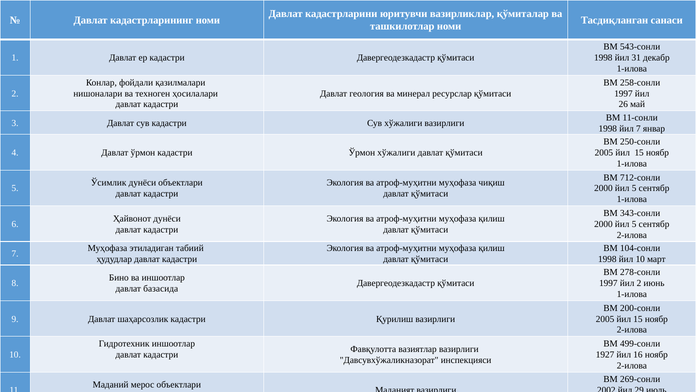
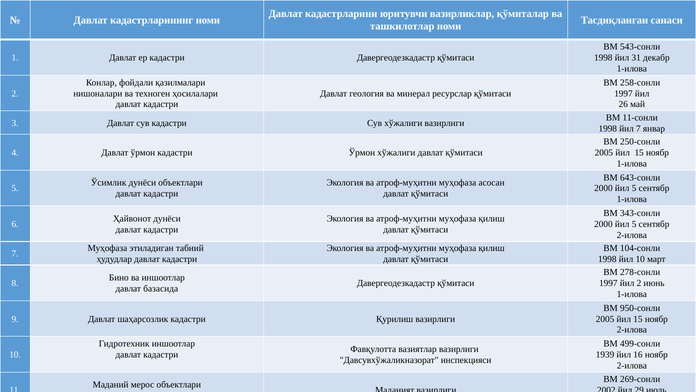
712-сонли: 712-сонли -> 643-сонли
чиқиш: чиқиш -> асосан
200-сонли: 200-сонли -> 950-сонли
1927: 1927 -> 1939
